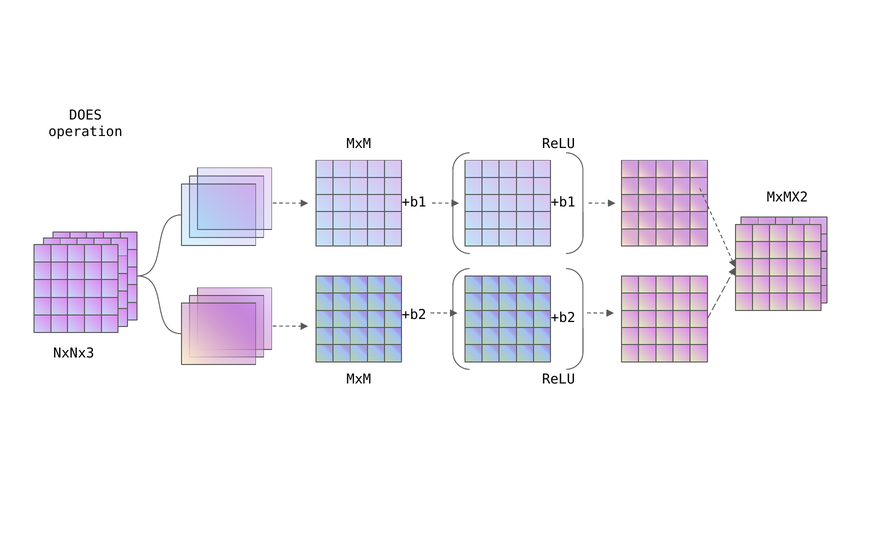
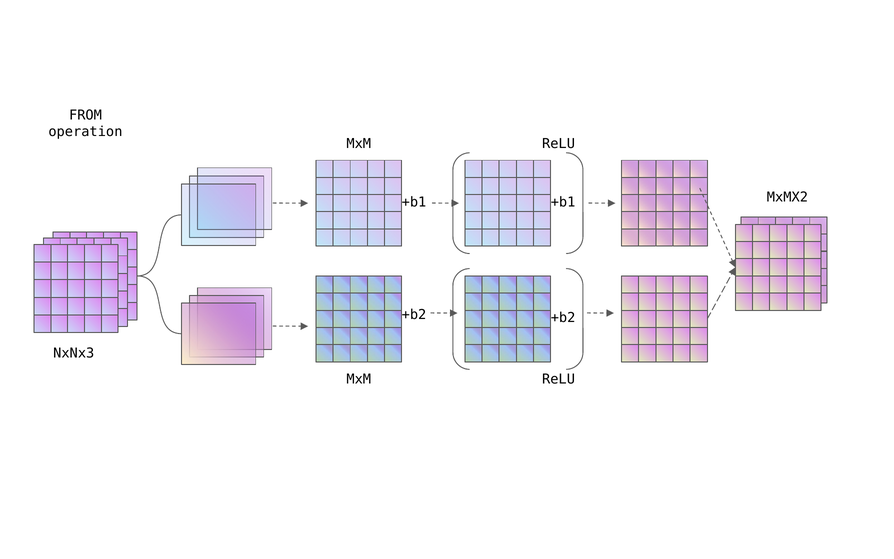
DOES: DOES -> FROM
